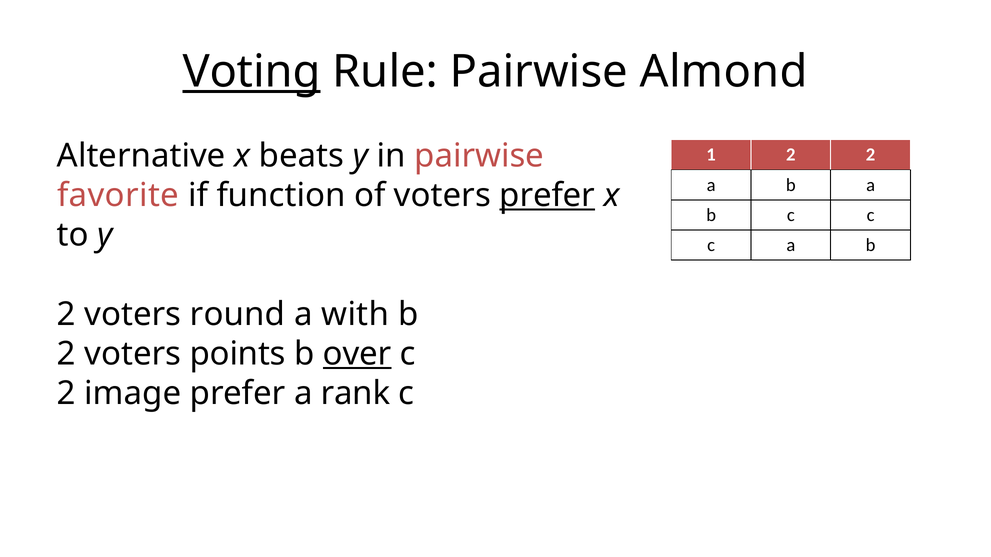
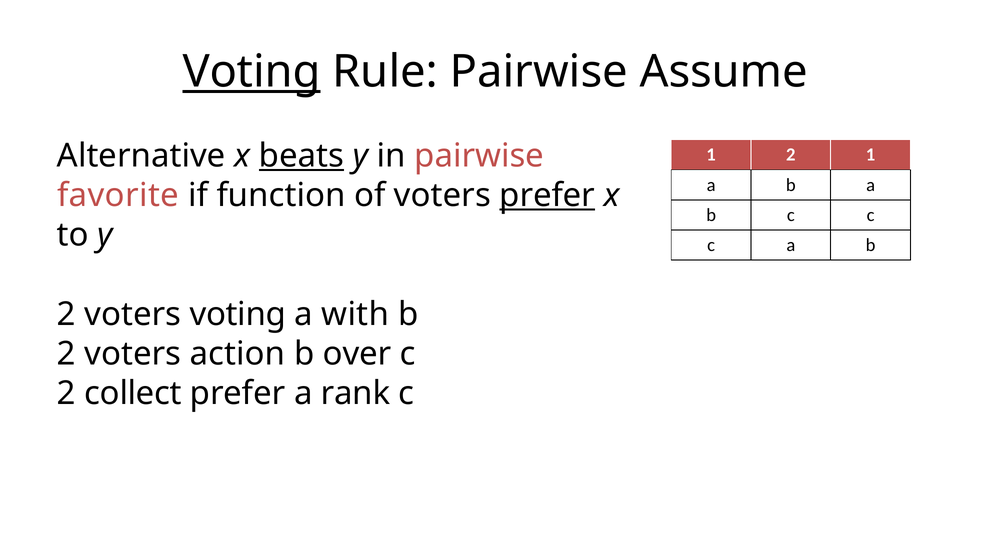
Almond: Almond -> Assume
beats underline: none -> present
2 2: 2 -> 1
voters round: round -> voting
points: points -> action
over underline: present -> none
image: image -> collect
